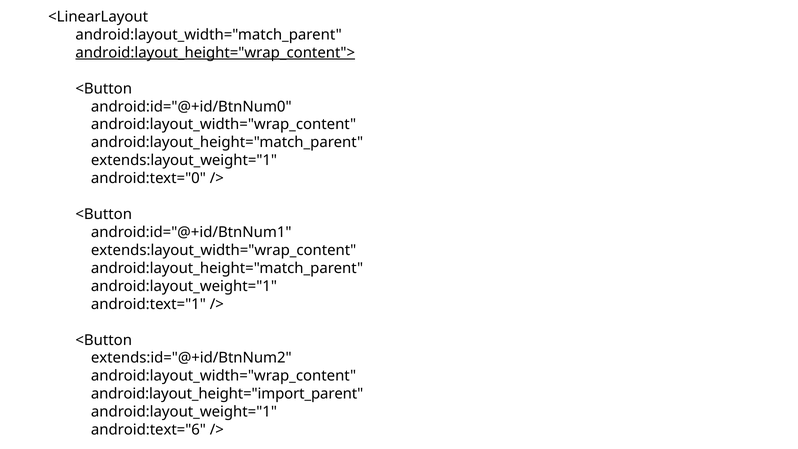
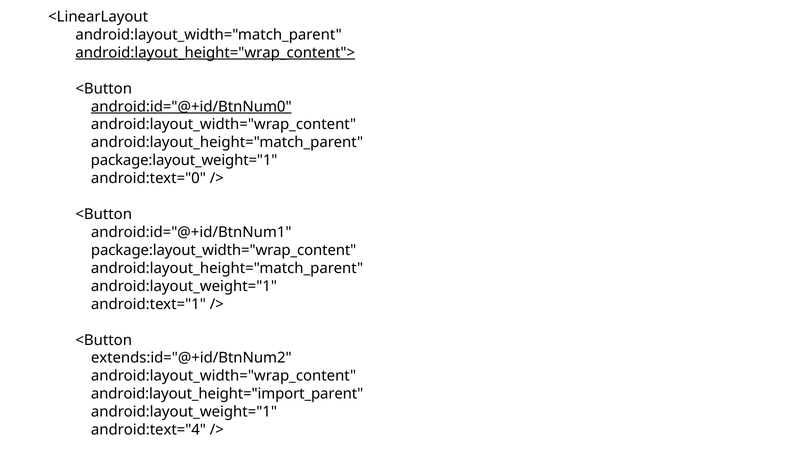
android:id="@+id/BtnNum0 underline: none -> present
extends:layout_weight="1: extends:layout_weight="1 -> package:layout_weight="1
extends:layout_width="wrap_content: extends:layout_width="wrap_content -> package:layout_width="wrap_content
android:text="6: android:text="6 -> android:text="4
